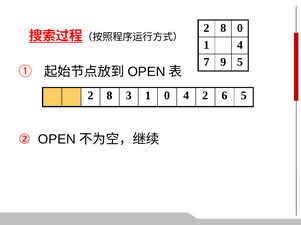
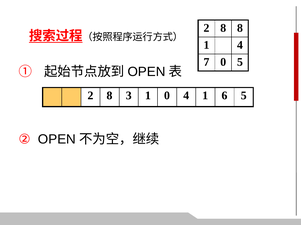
8 0: 0 -> 8
7 9: 9 -> 0
4 2: 2 -> 1
